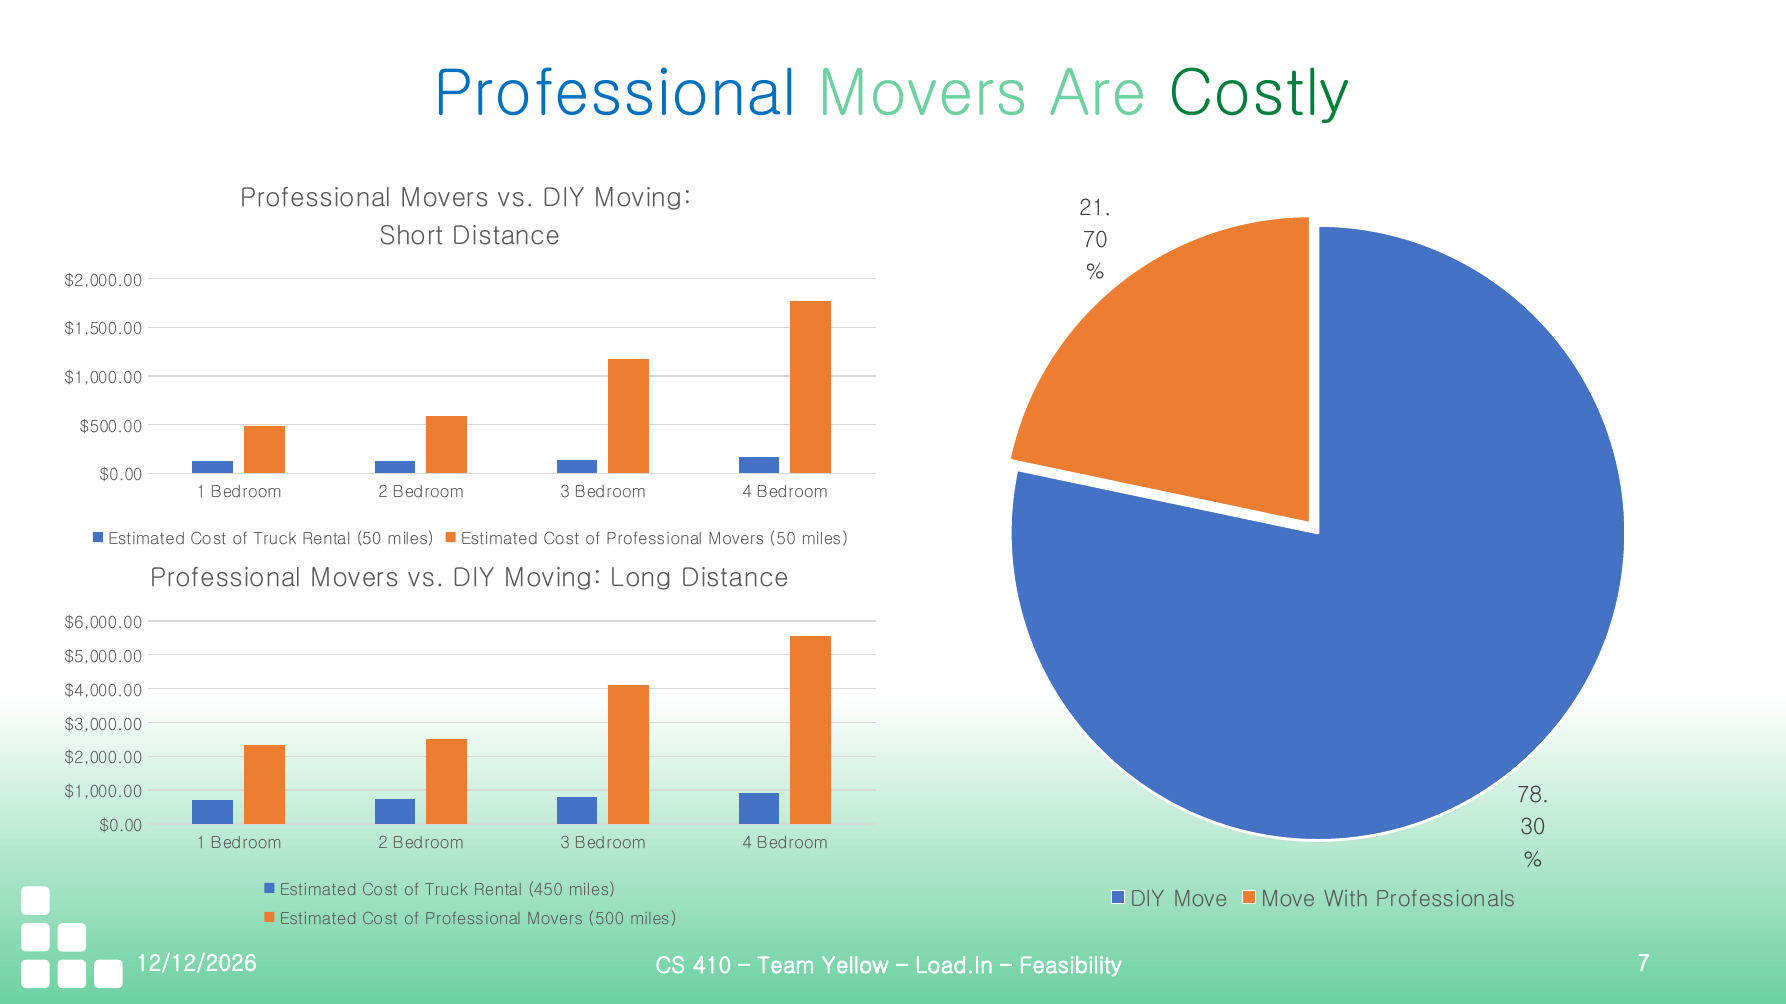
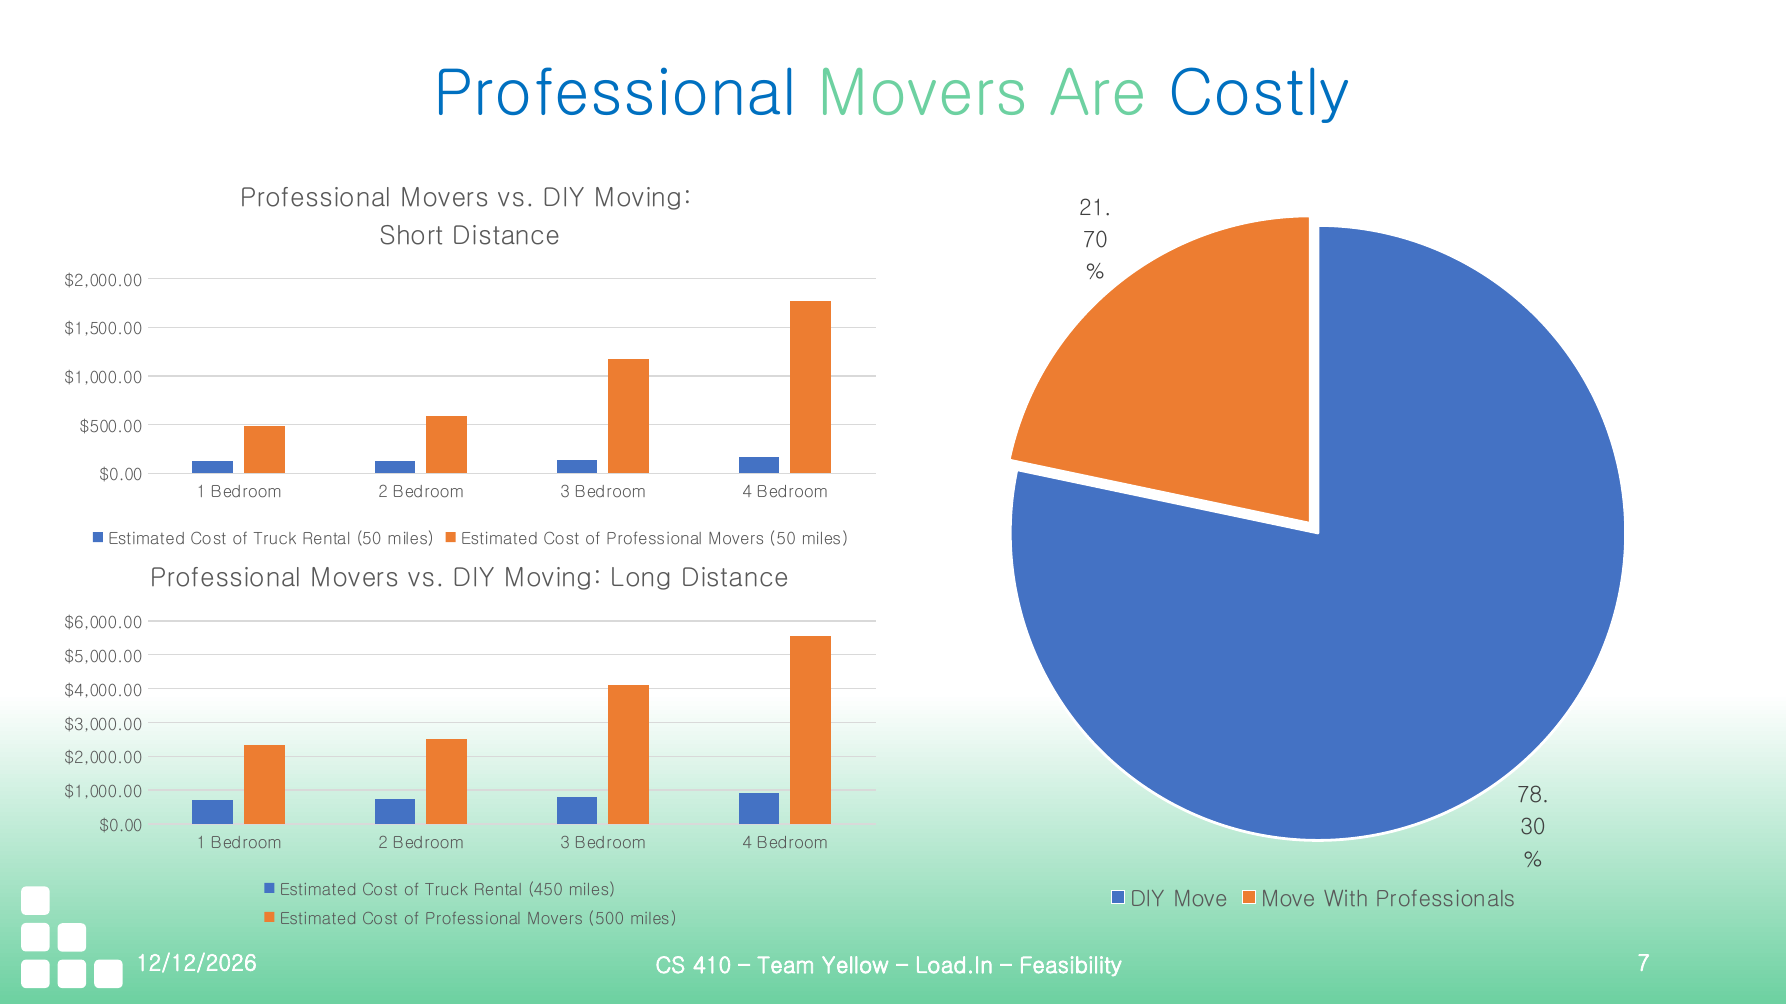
Costly colour: green -> blue
